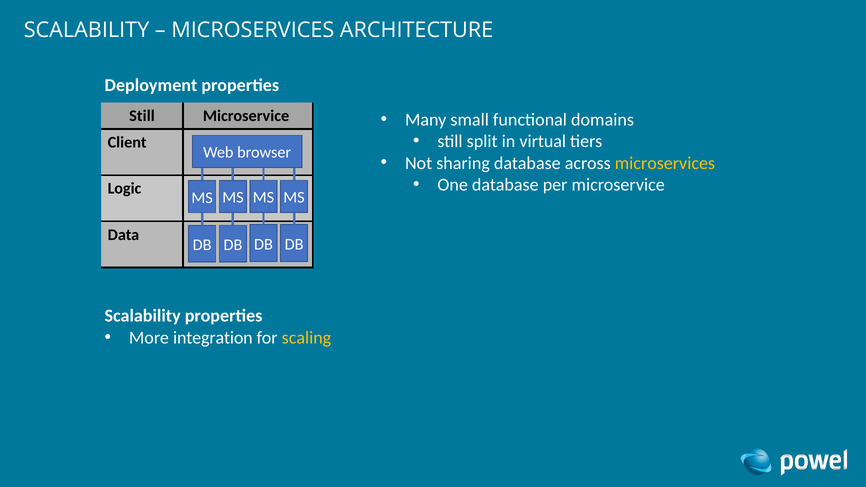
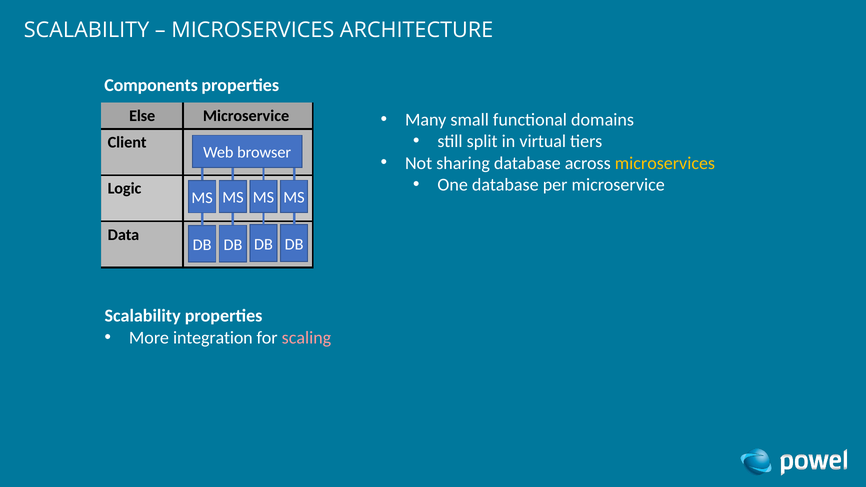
Deployment: Deployment -> Components
Still at (142, 116): Still -> Else
scaling colour: yellow -> pink
